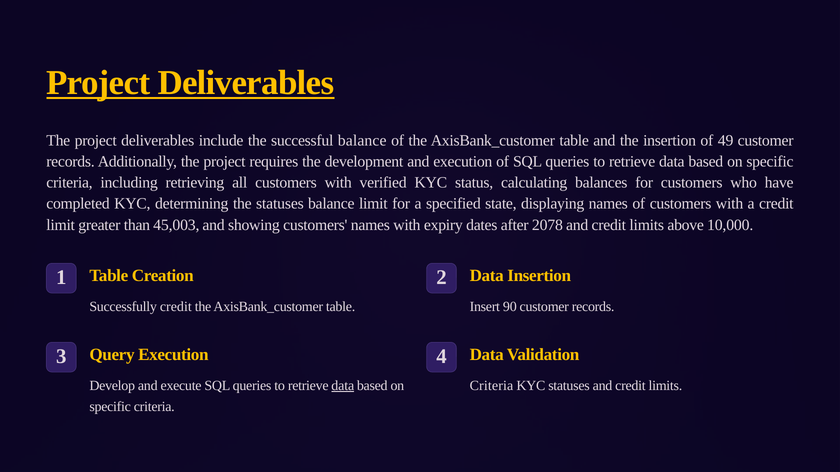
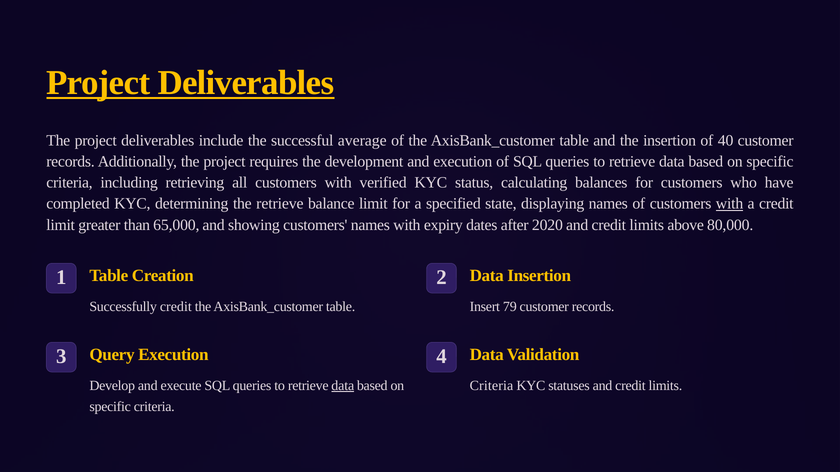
successful balance: balance -> average
49: 49 -> 40
the statuses: statuses -> retrieve
with at (730, 204) underline: none -> present
45,003: 45,003 -> 65,000
2078: 2078 -> 2020
10,000: 10,000 -> 80,000
90: 90 -> 79
